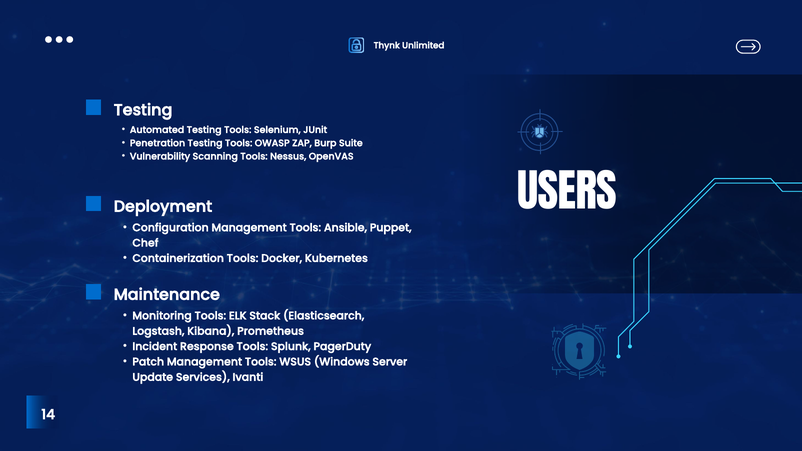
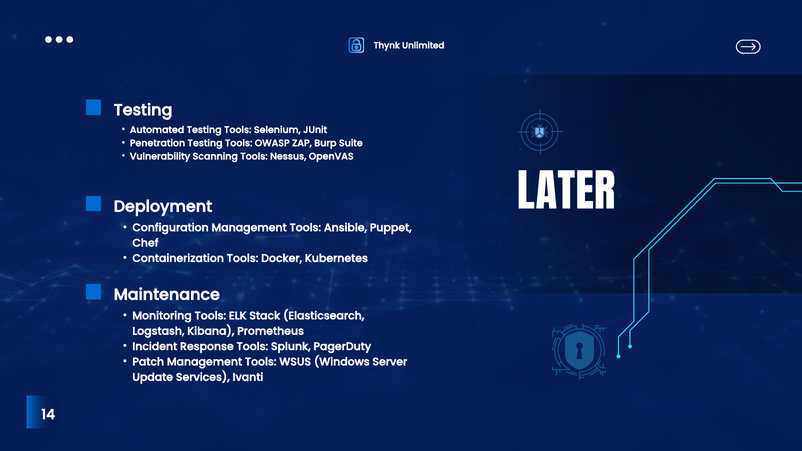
USERS: USERS -> LATER
